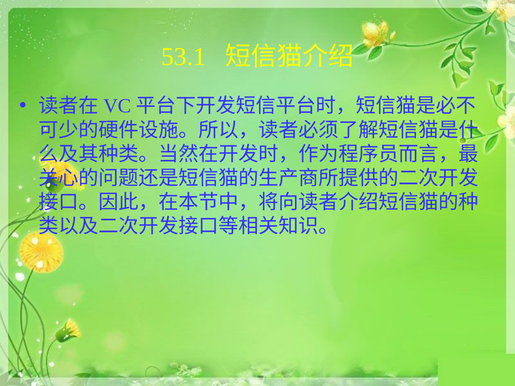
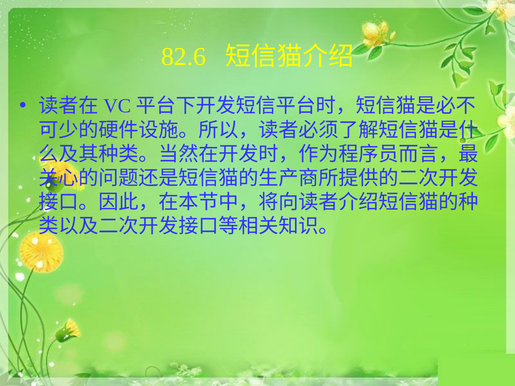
53.1: 53.1 -> 82.6
